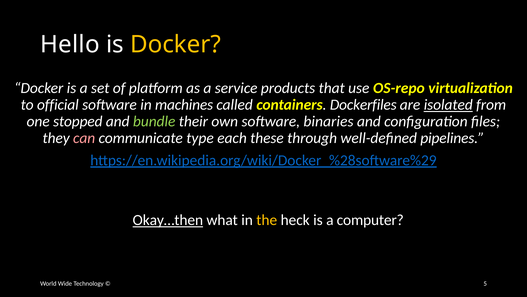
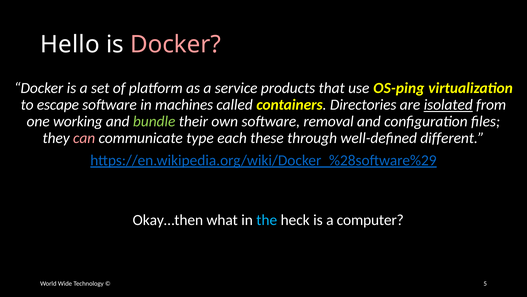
Docker at (176, 44) colour: yellow -> pink
OS-repo: OS-repo -> OS-ping
official: official -> escape
Dockerfiles: Dockerfiles -> Directories
stopped: stopped -> working
binaries: binaries -> removal
pipelines: pipelines -> different
Okay…then underline: present -> none
the colour: yellow -> light blue
